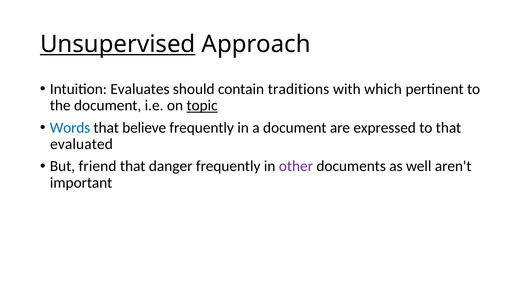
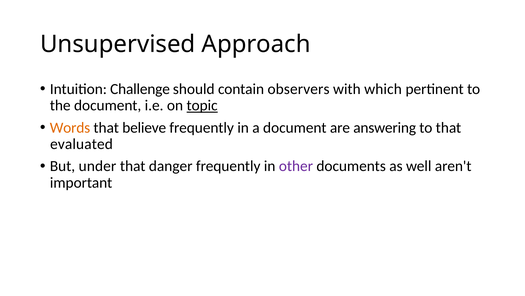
Unsupervised underline: present -> none
Evaluates: Evaluates -> Challenge
traditions: traditions -> observers
Words colour: blue -> orange
expressed: expressed -> answering
friend: friend -> under
